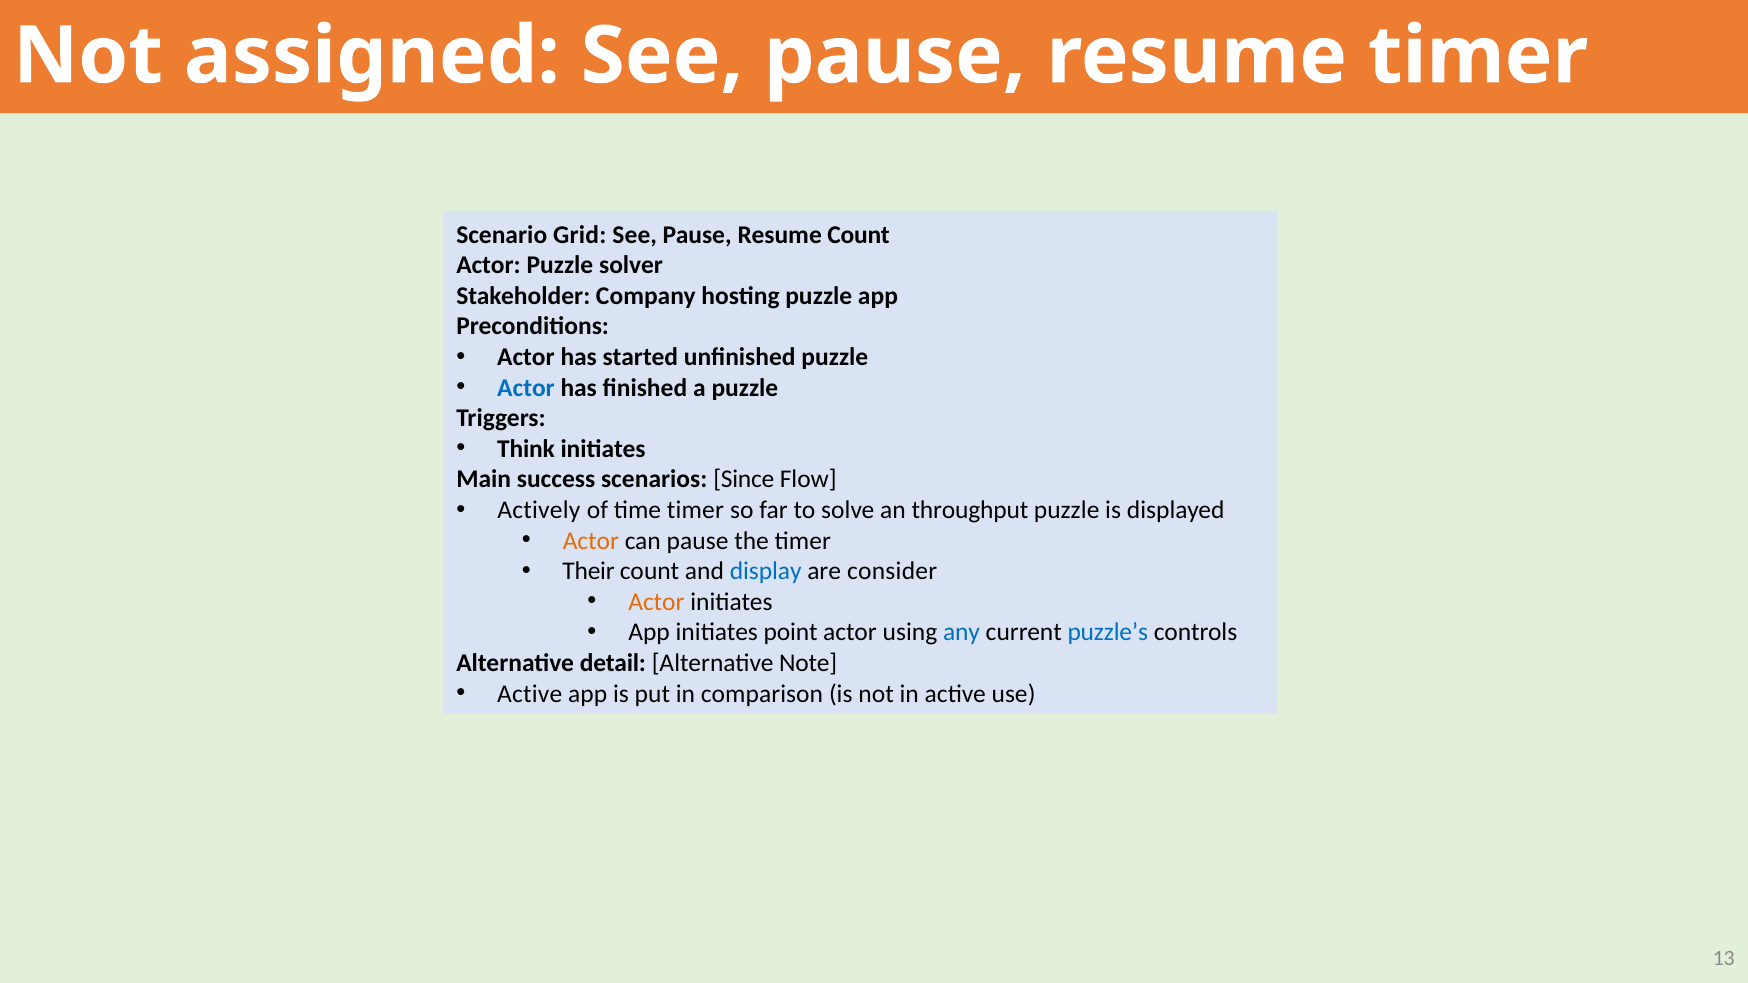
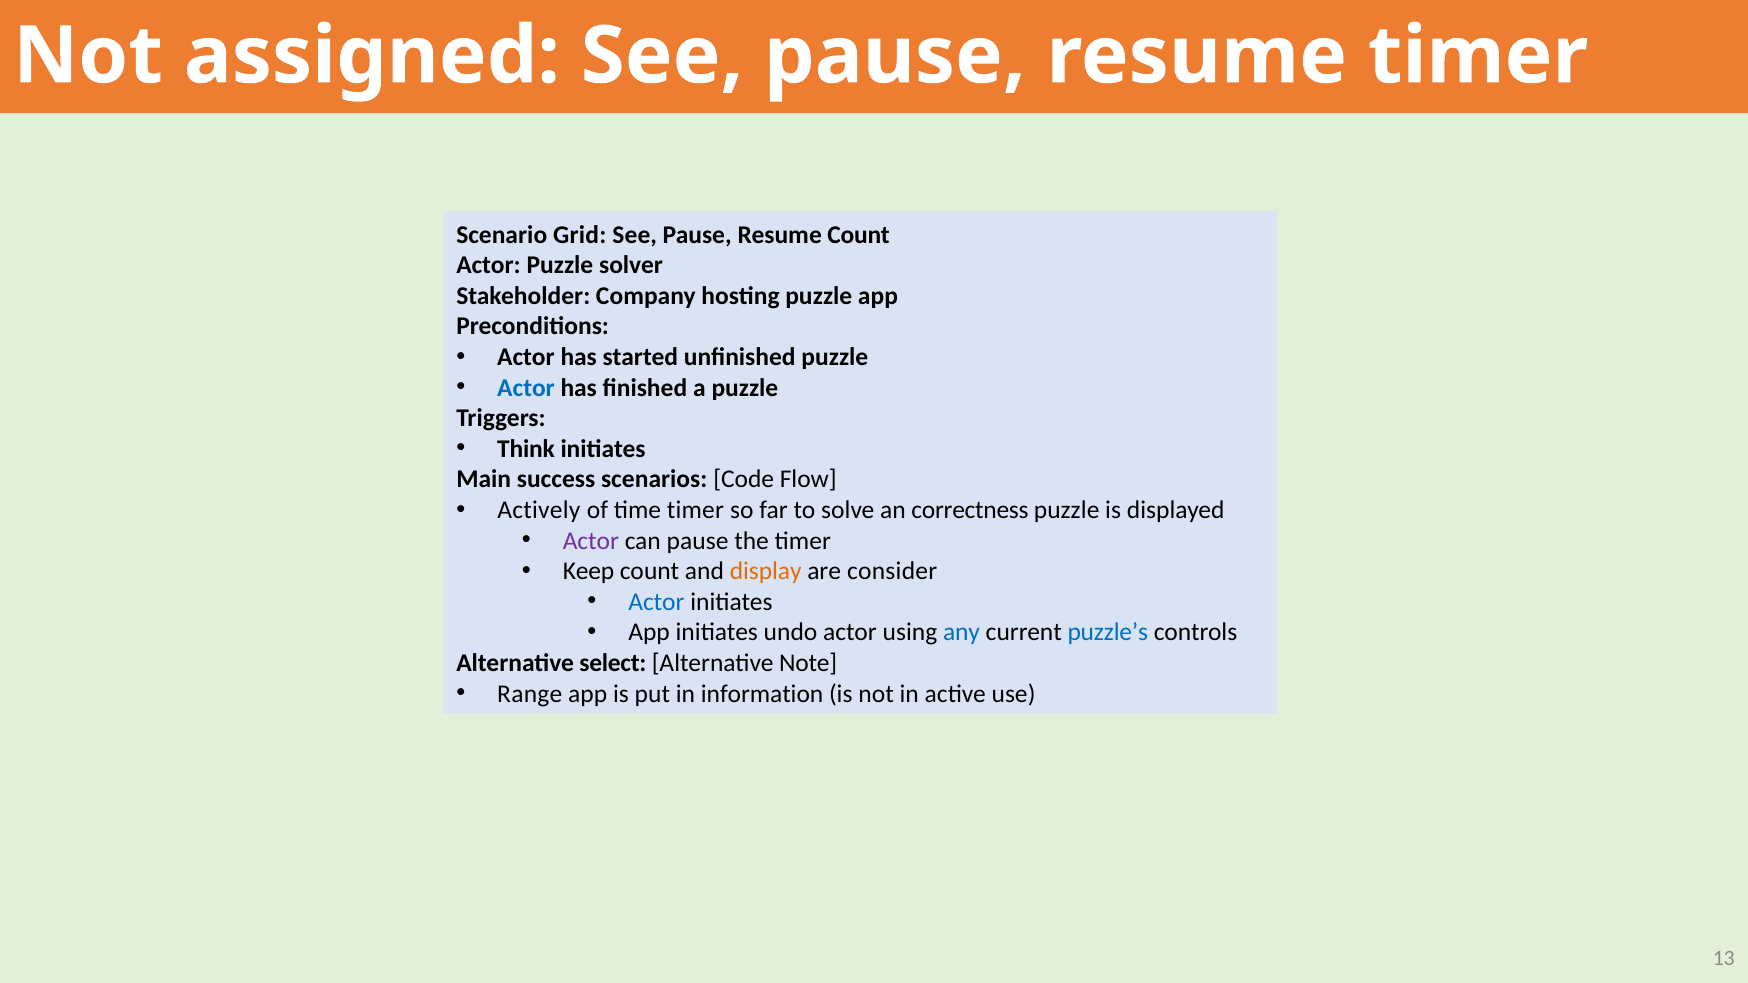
Since: Since -> Code
throughput: throughput -> correctness
Actor at (591, 541) colour: orange -> purple
Their: Their -> Keep
display colour: blue -> orange
Actor at (656, 602) colour: orange -> blue
point: point -> undo
detail: detail -> select
Active at (530, 694): Active -> Range
comparison: comparison -> information
